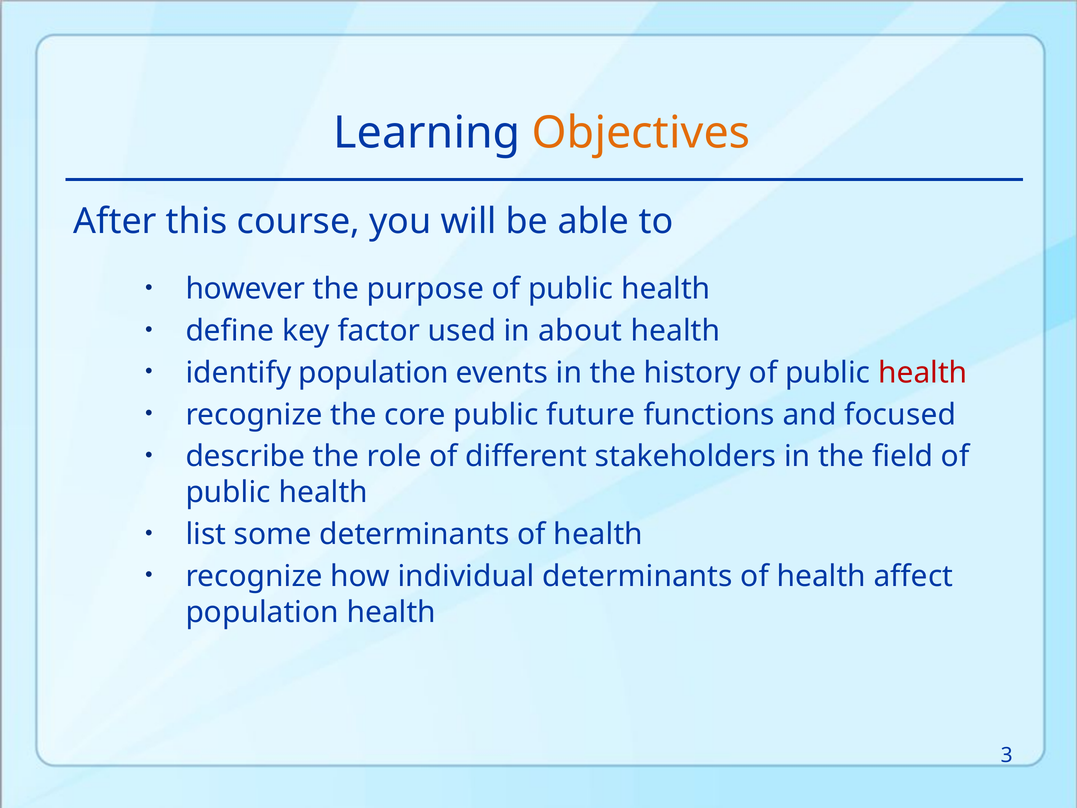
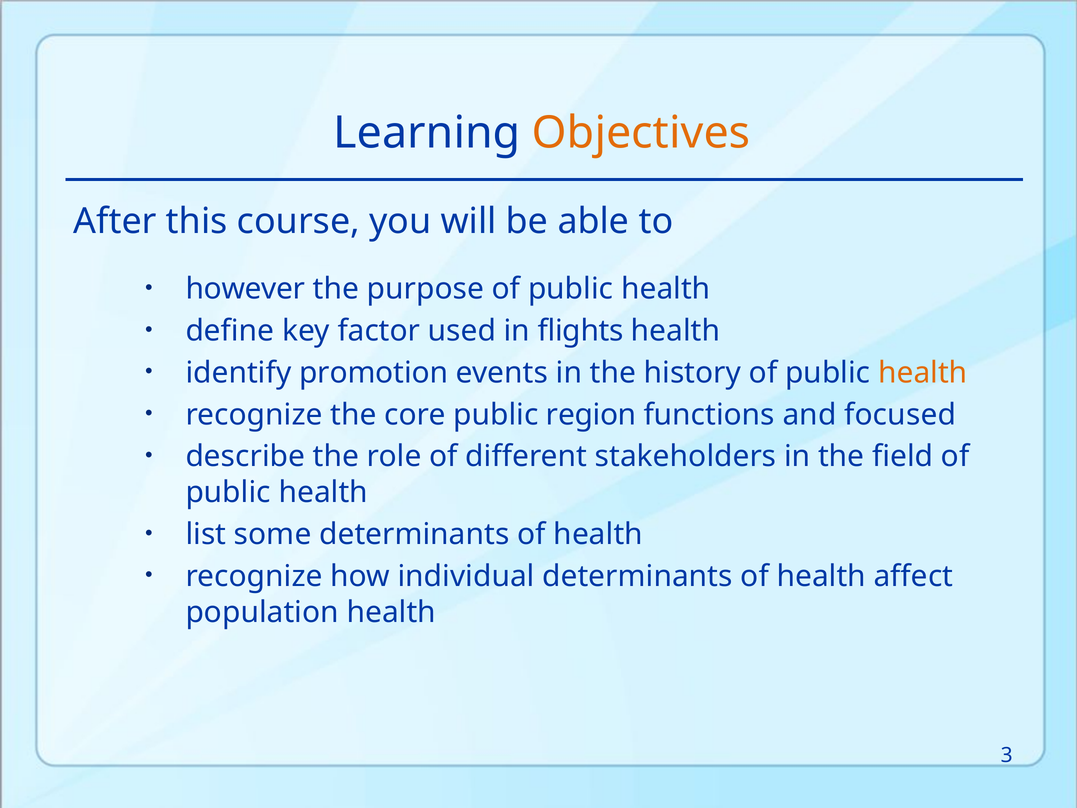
about: about -> flights
identify population: population -> promotion
health at (923, 373) colour: red -> orange
future: future -> region
